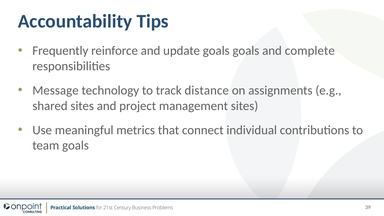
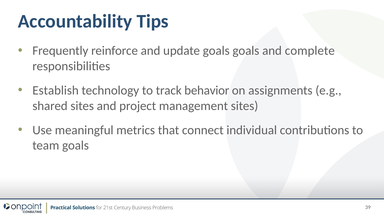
Message: Message -> Establish
distance: distance -> behavior
